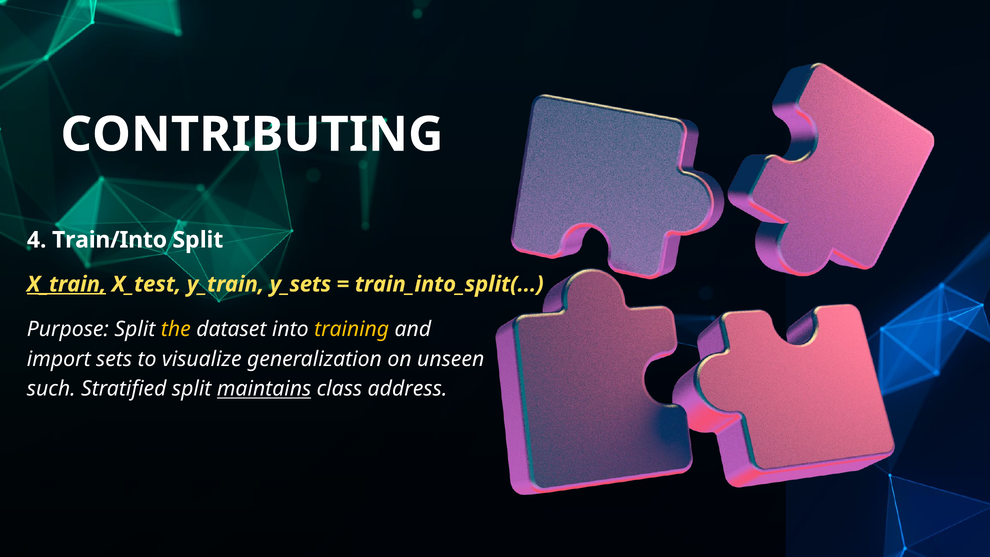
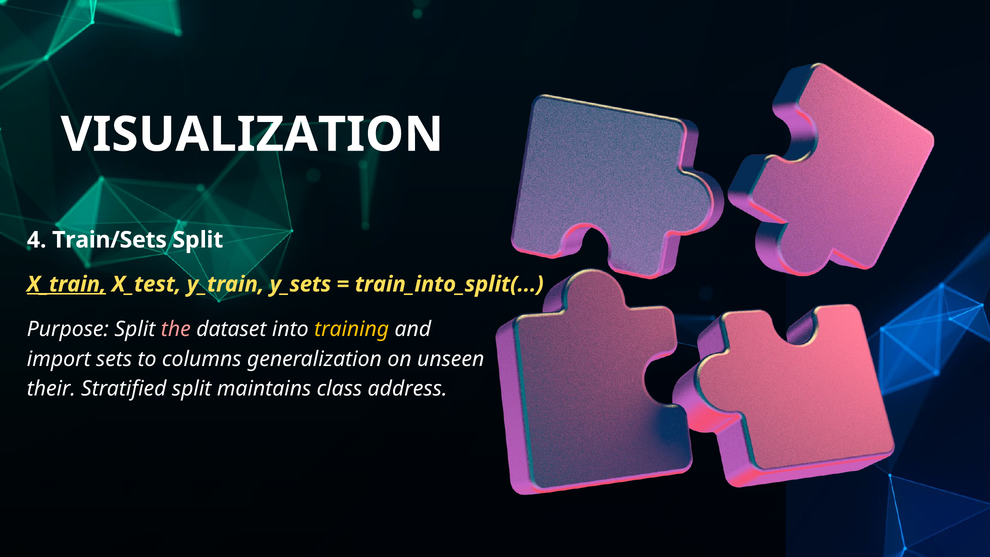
CONTRIBUTING: CONTRIBUTING -> VISUALIZATION
Train/Into: Train/Into -> Train/Sets
the colour: yellow -> pink
visualize: visualize -> columns
such: such -> their
maintains underline: present -> none
